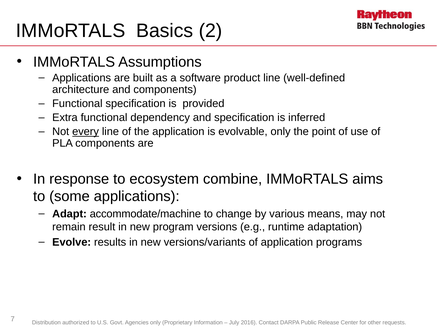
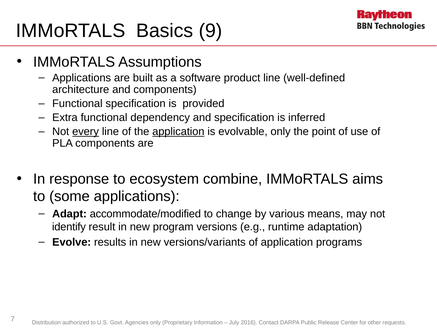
2: 2 -> 9
application at (178, 131) underline: none -> present
accommodate/machine: accommodate/machine -> accommodate/modified
remain: remain -> identify
